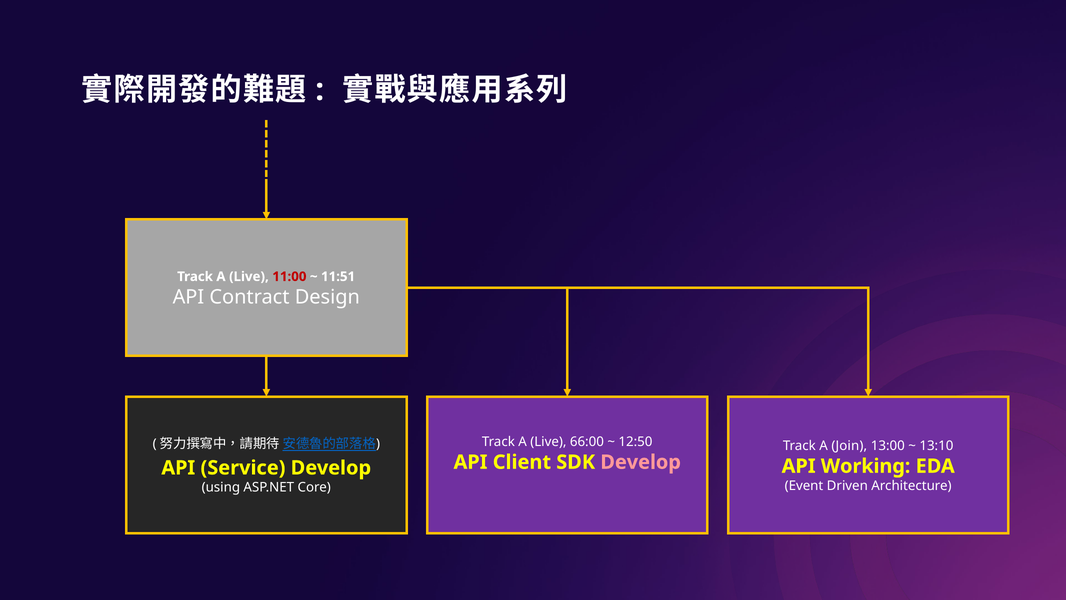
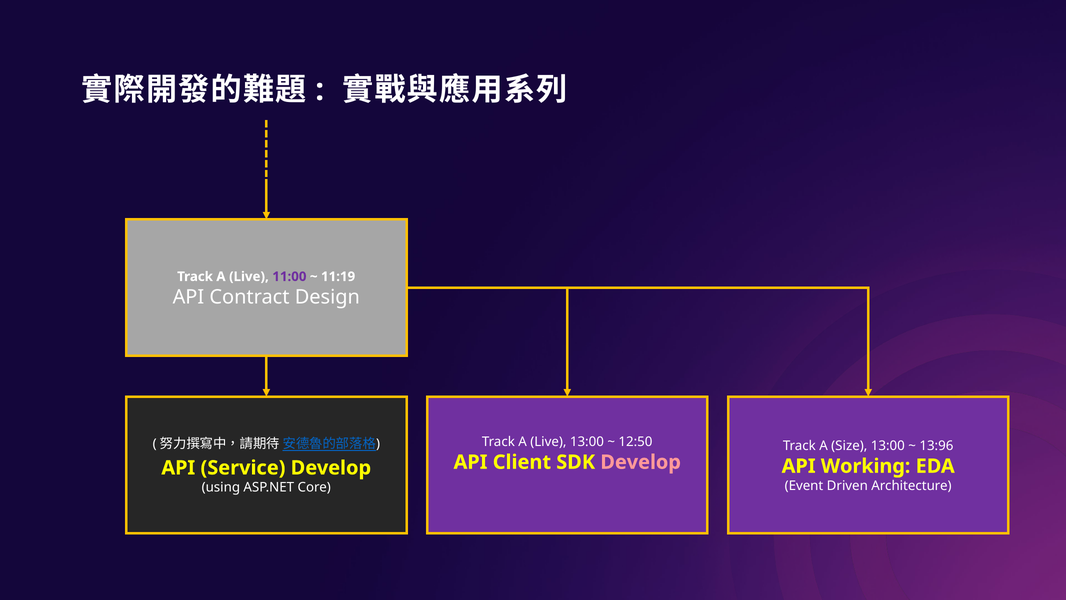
11:00 colour: red -> purple
11:51: 11:51 -> 11:19
Live 66:00: 66:00 -> 13:00
Join: Join -> Size
13:10: 13:10 -> 13:96
